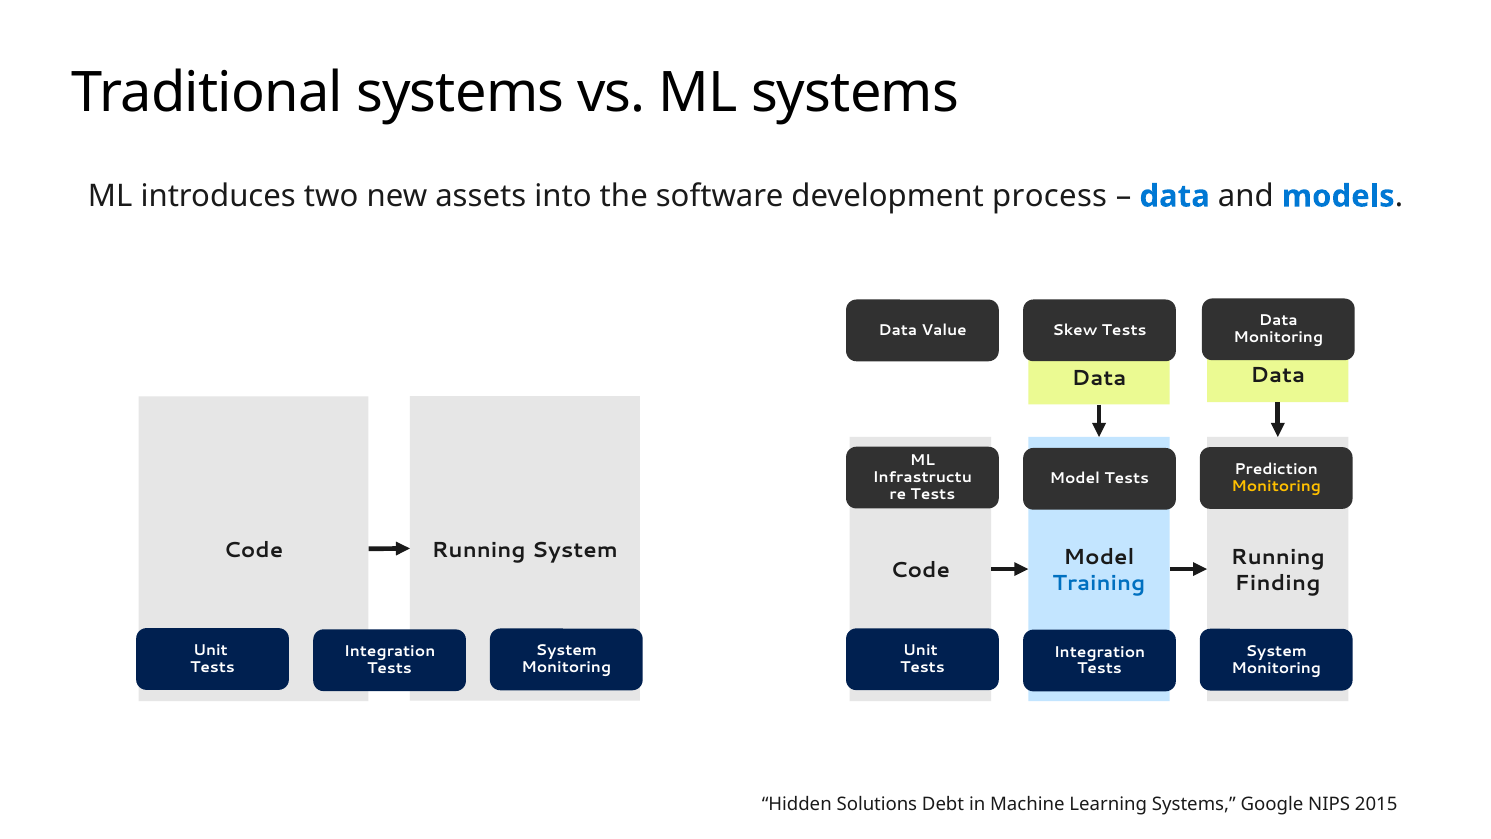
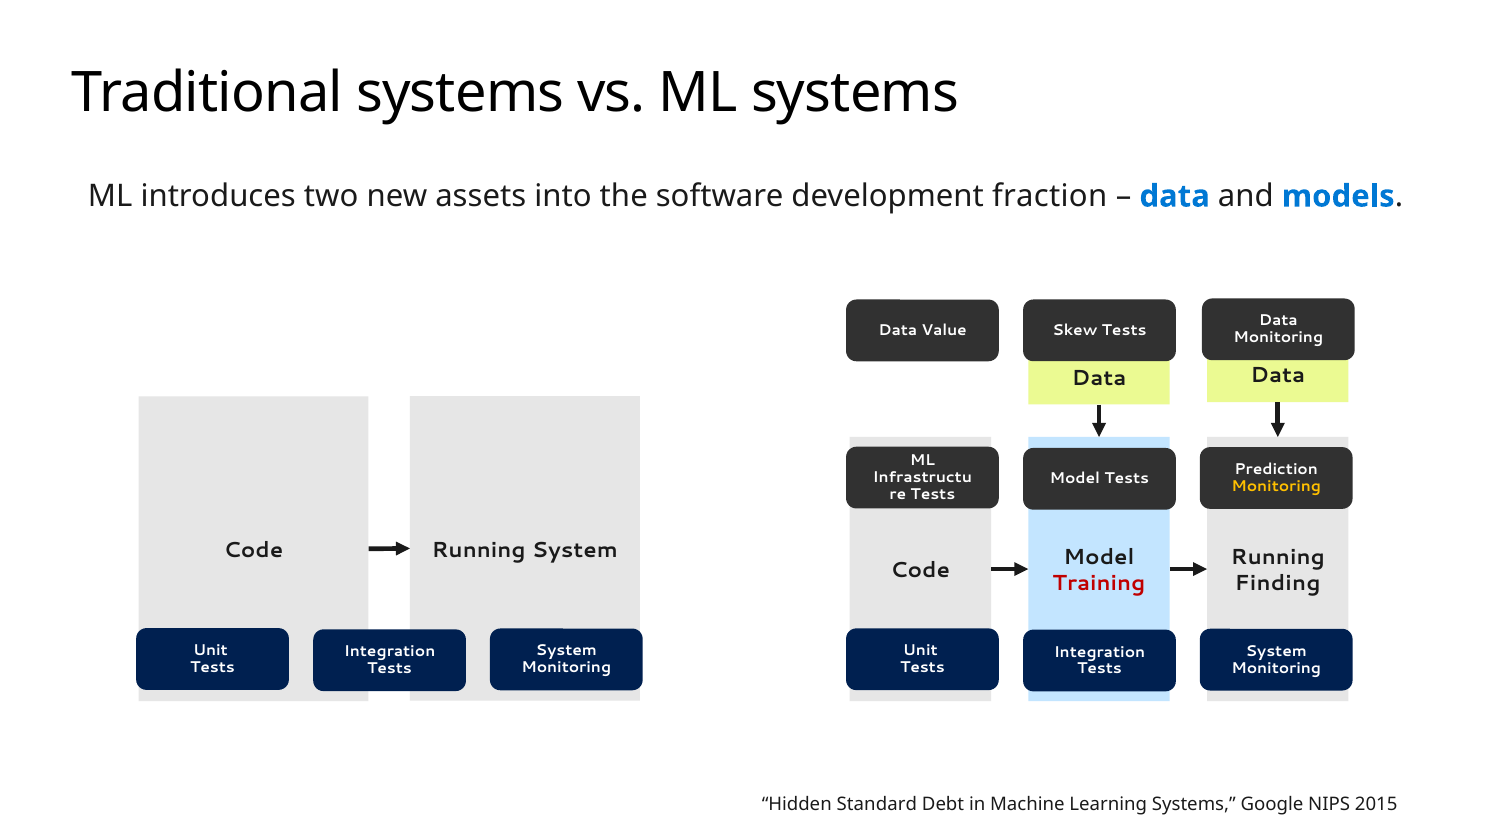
process: process -> fraction
Training colour: blue -> red
Solutions: Solutions -> Standard
